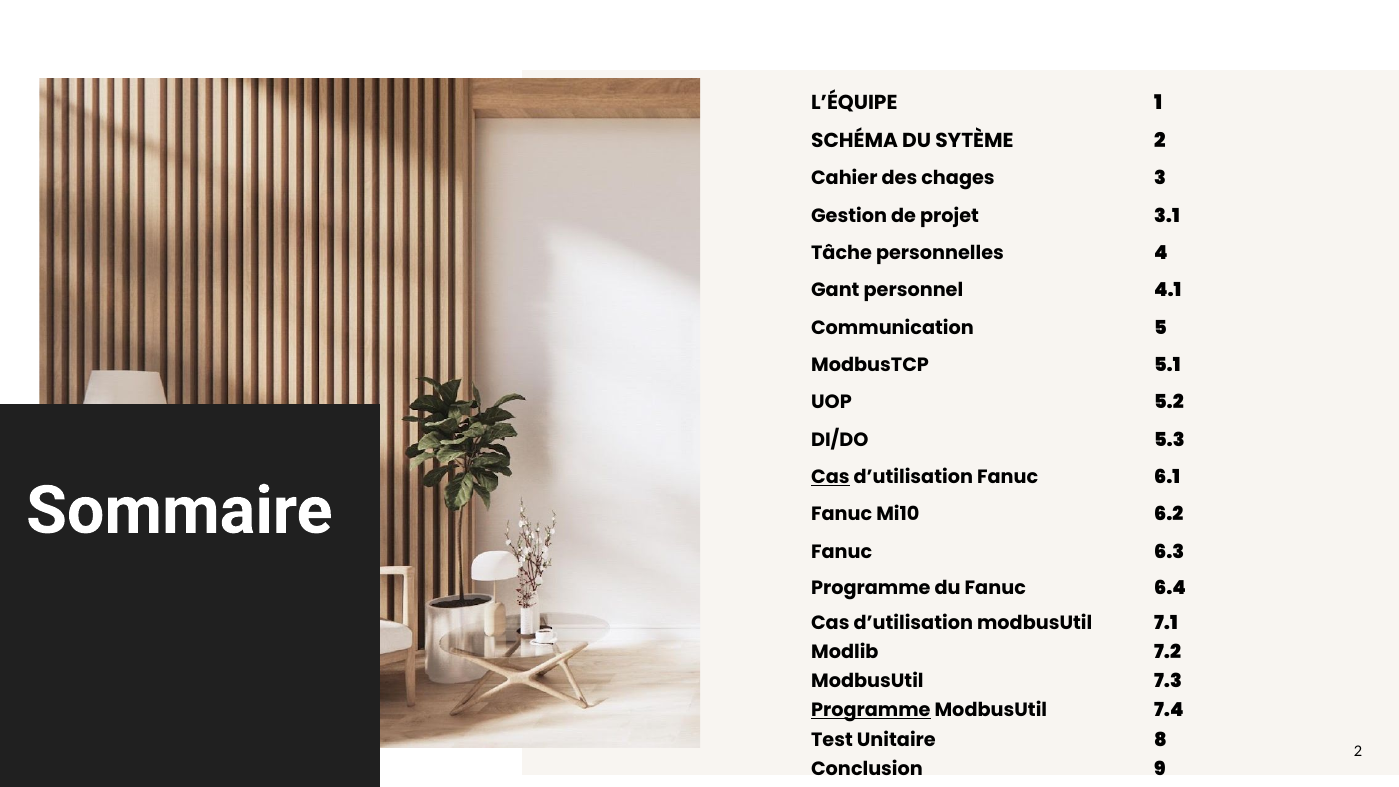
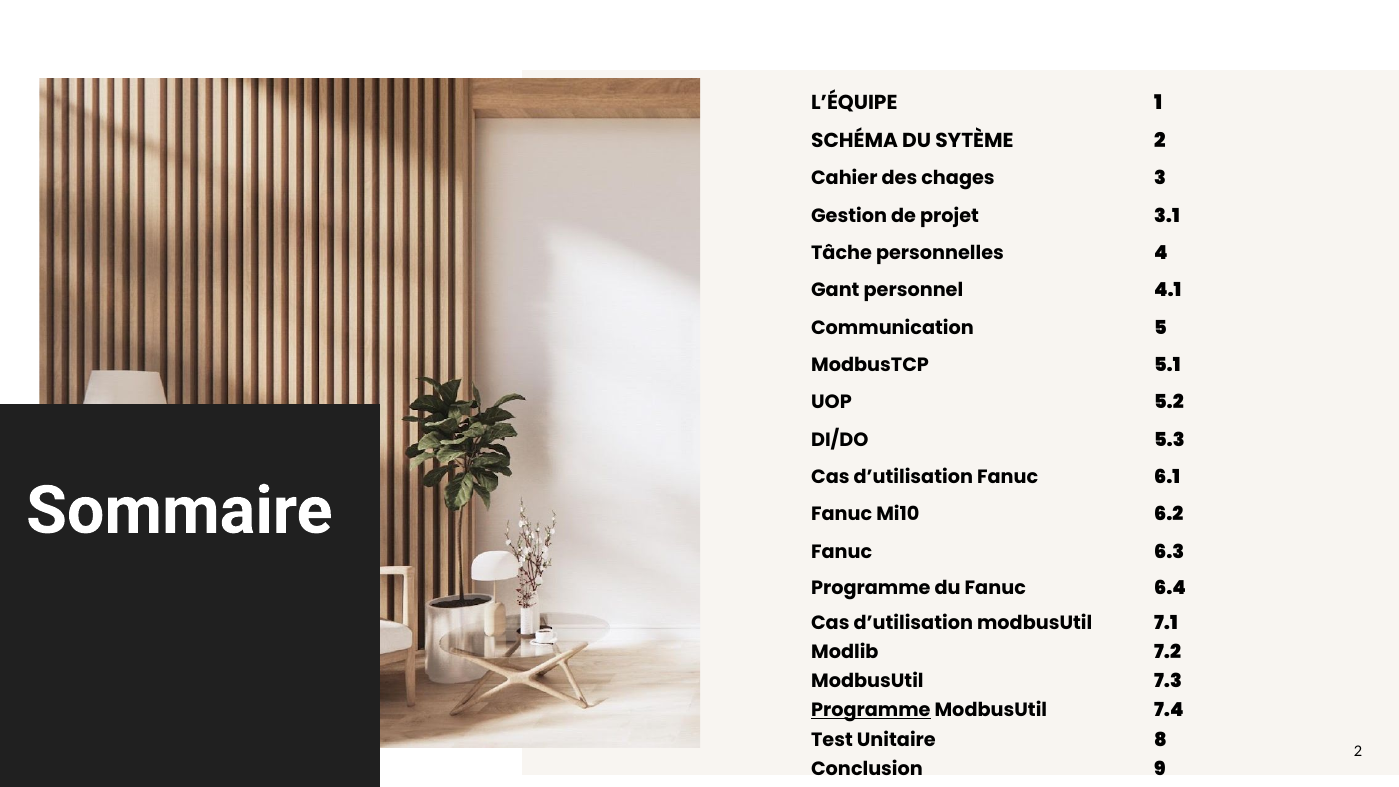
Cas at (830, 477) underline: present -> none
